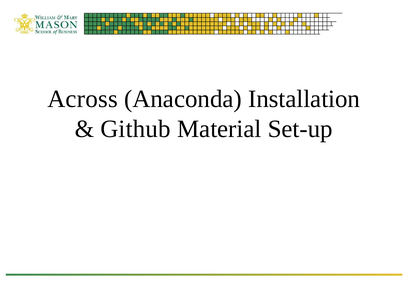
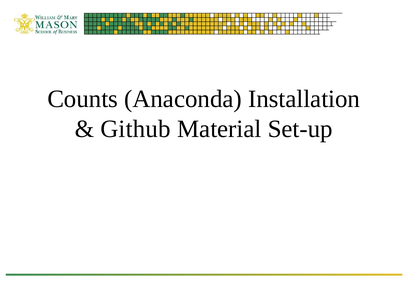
Across: Across -> Counts
